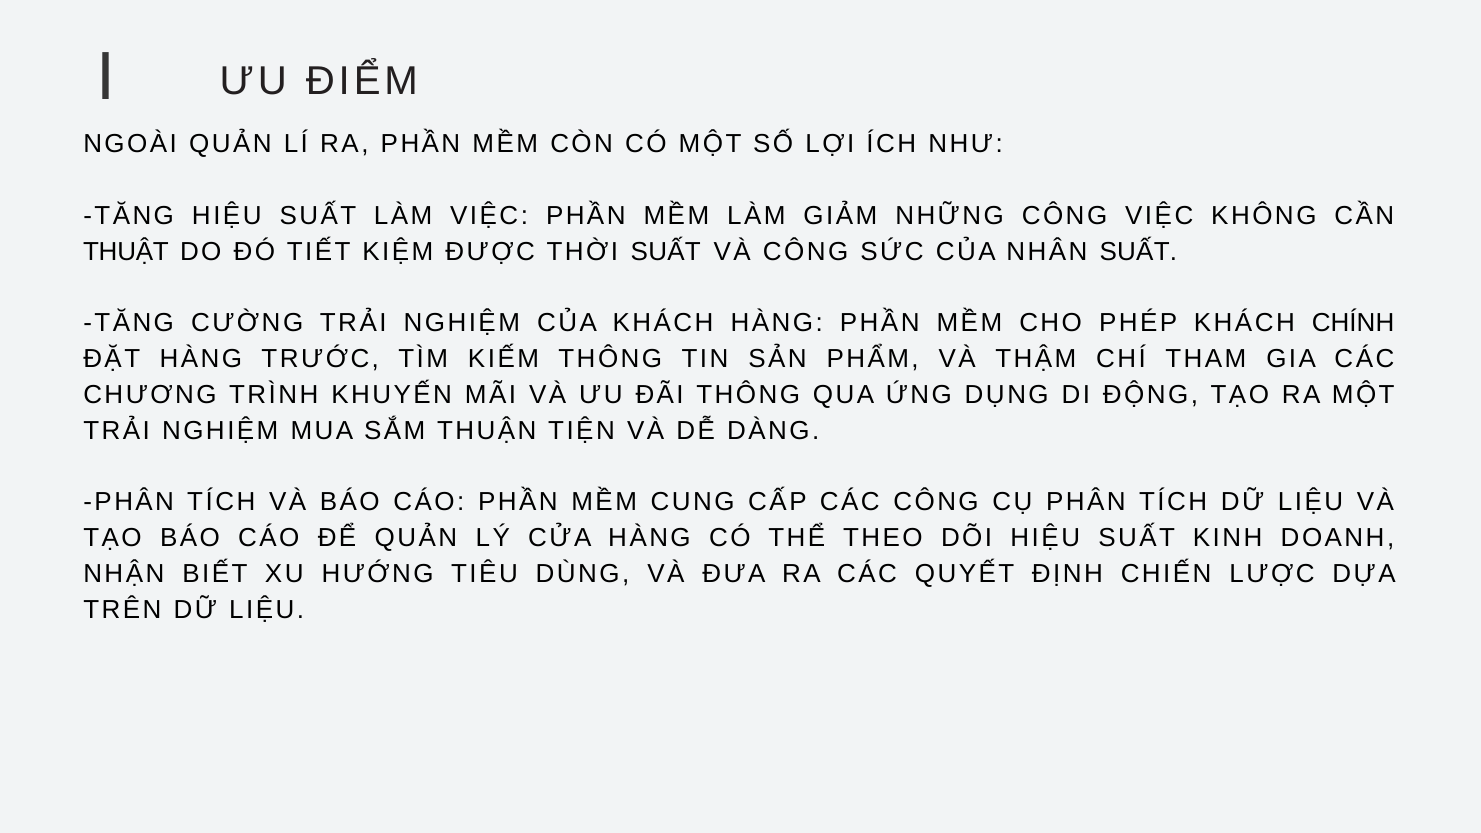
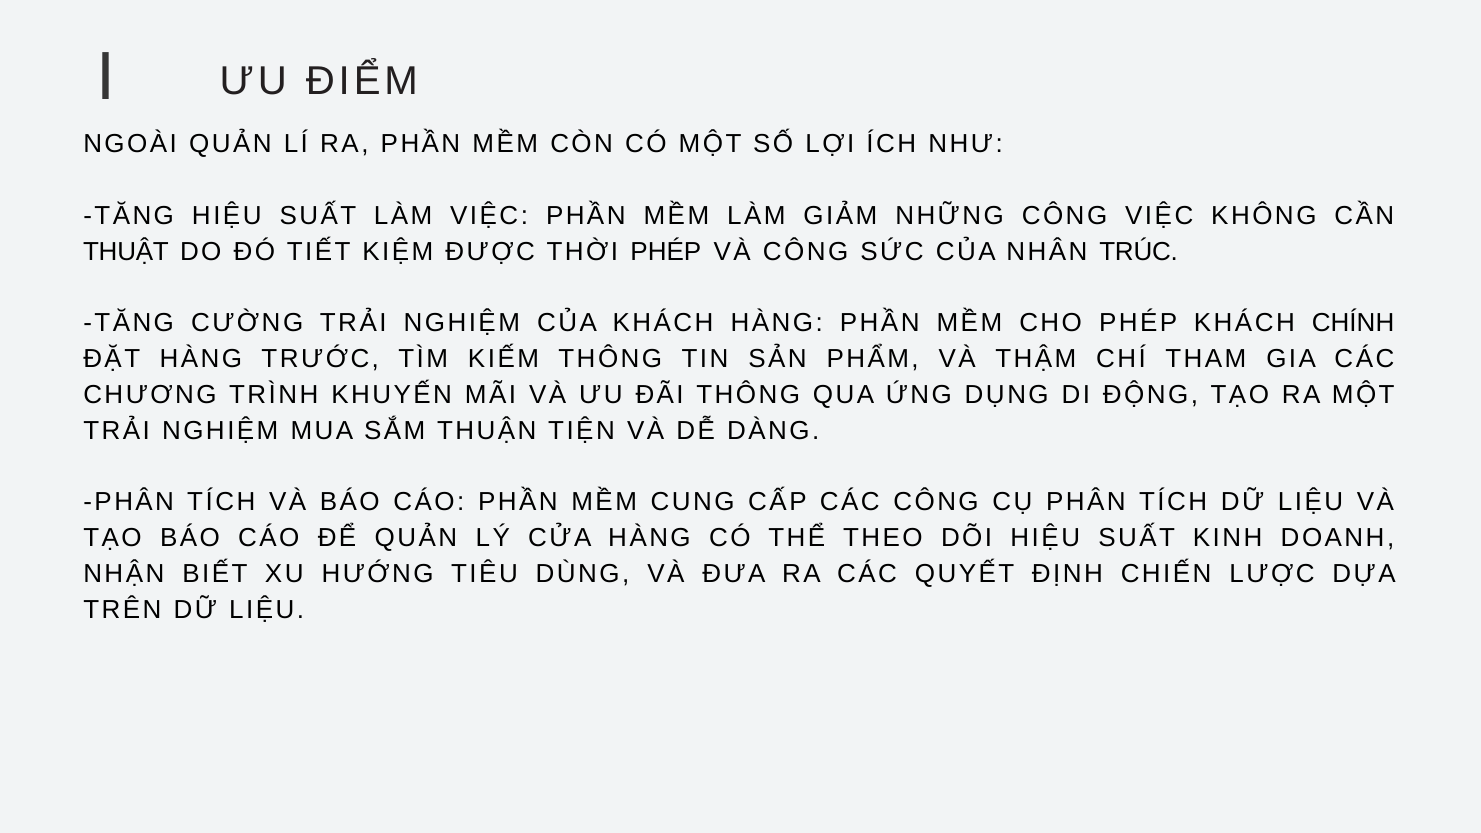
THỜI SUẤT: SUẤT -> PHÉP
NHÂN SUẤT: SUẤT -> TRÚC
